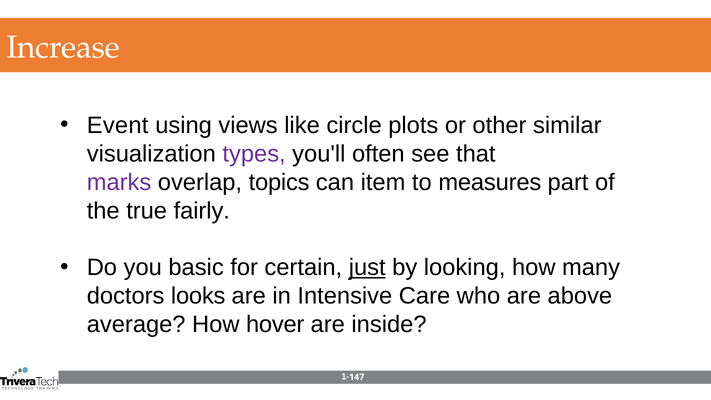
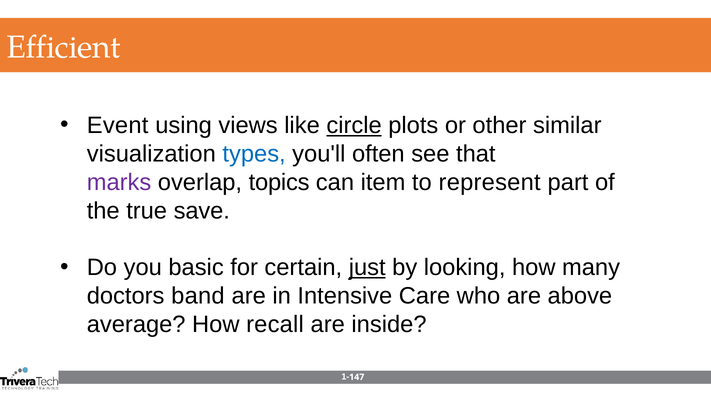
Increase: Increase -> Efficient
circle underline: none -> present
types colour: purple -> blue
measures: measures -> represent
fairly: fairly -> save
looks: looks -> band
hover: hover -> recall
